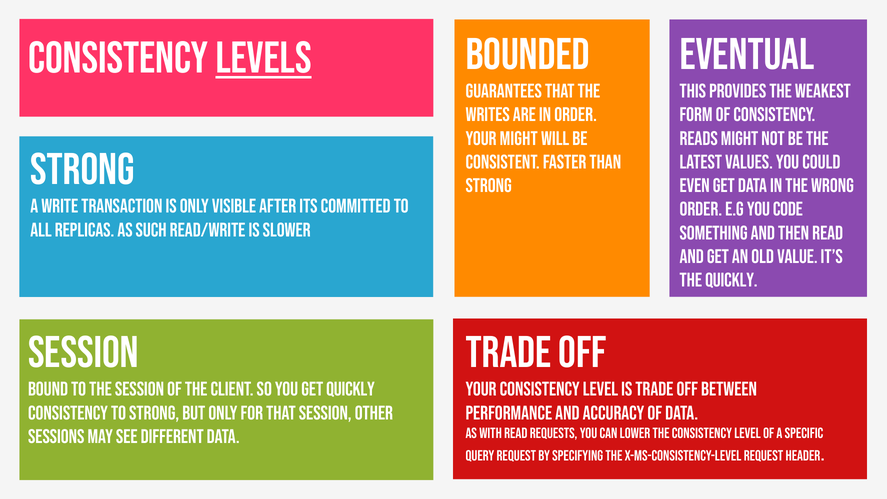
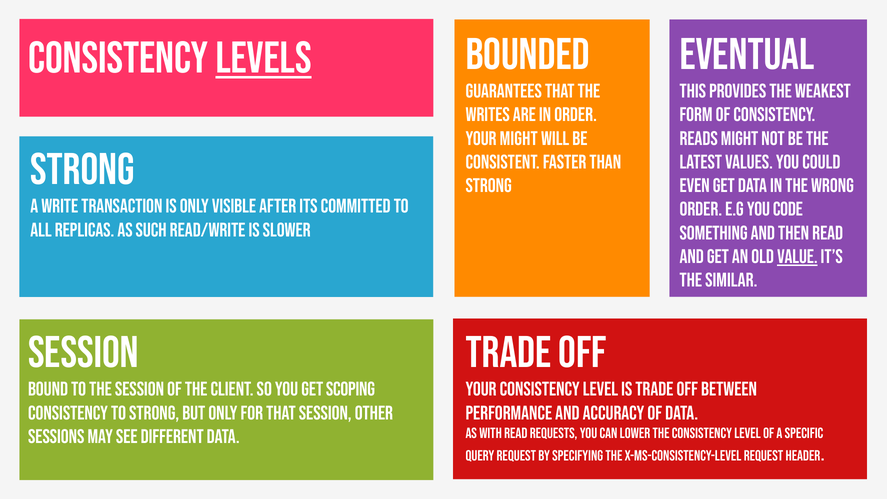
value underline: none -> present
the quickly: quickly -> similar
get quickly: quickly -> scoping
